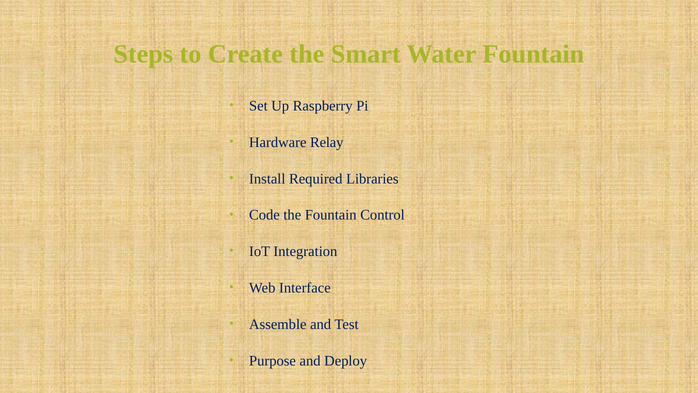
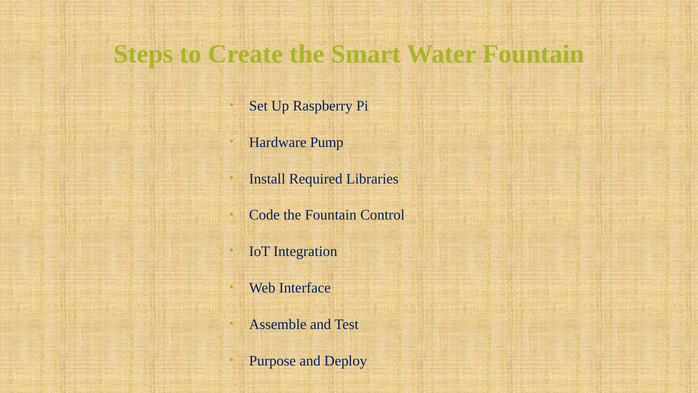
Relay: Relay -> Pump
